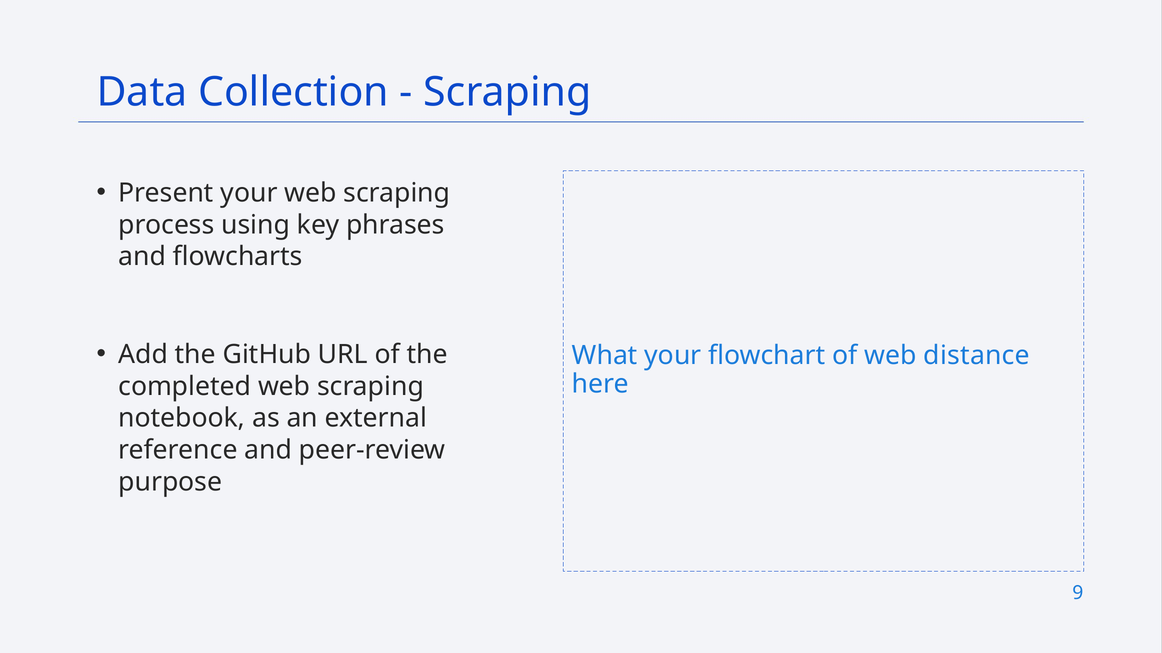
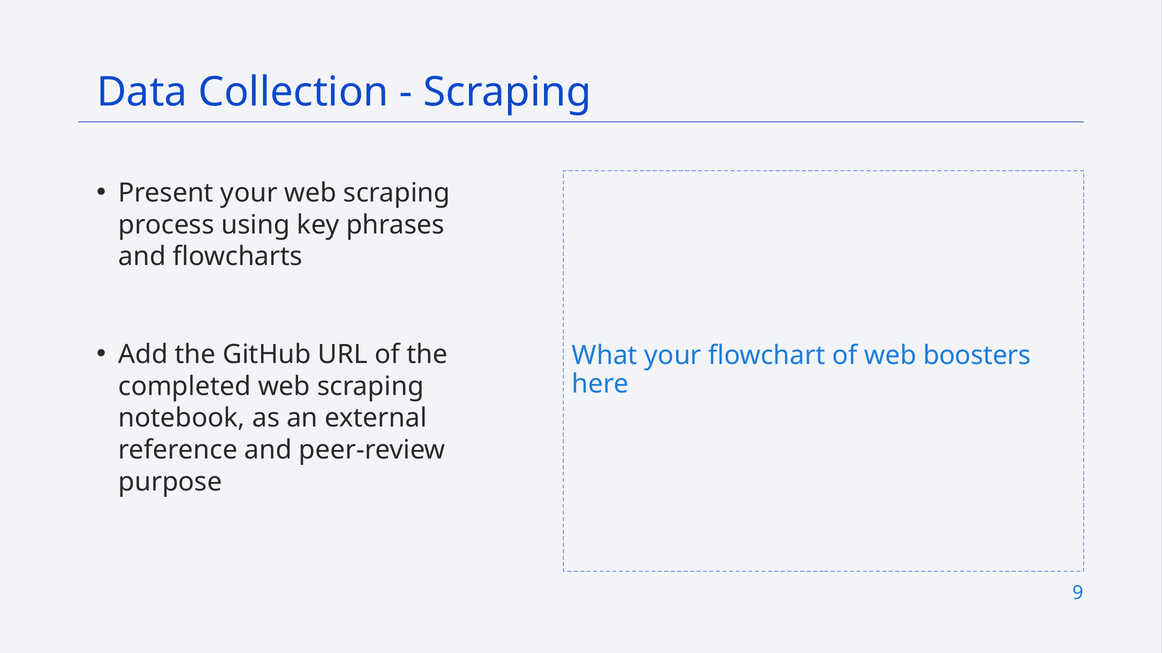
distance: distance -> boosters
